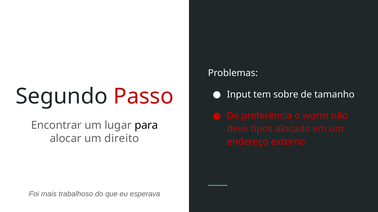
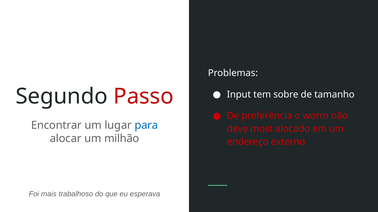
para colour: black -> blue
tipos: tipos -> most
direito: direito -> milhão
